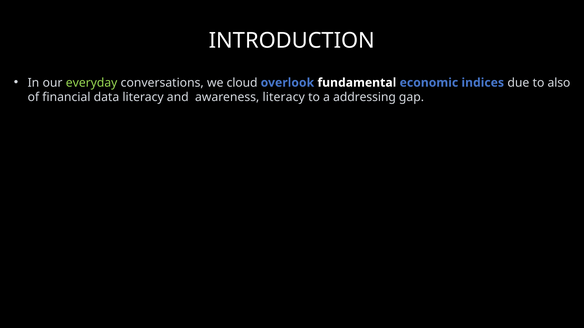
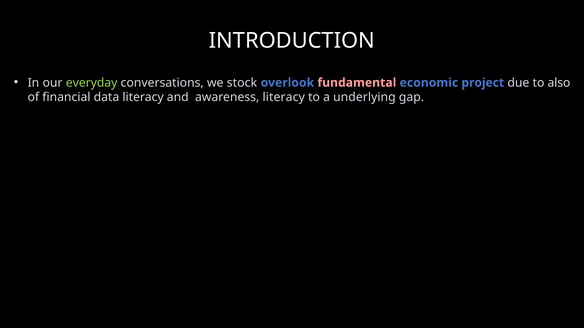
cloud: cloud -> stock
fundamental colour: white -> pink
indices: indices -> project
addressing: addressing -> underlying
